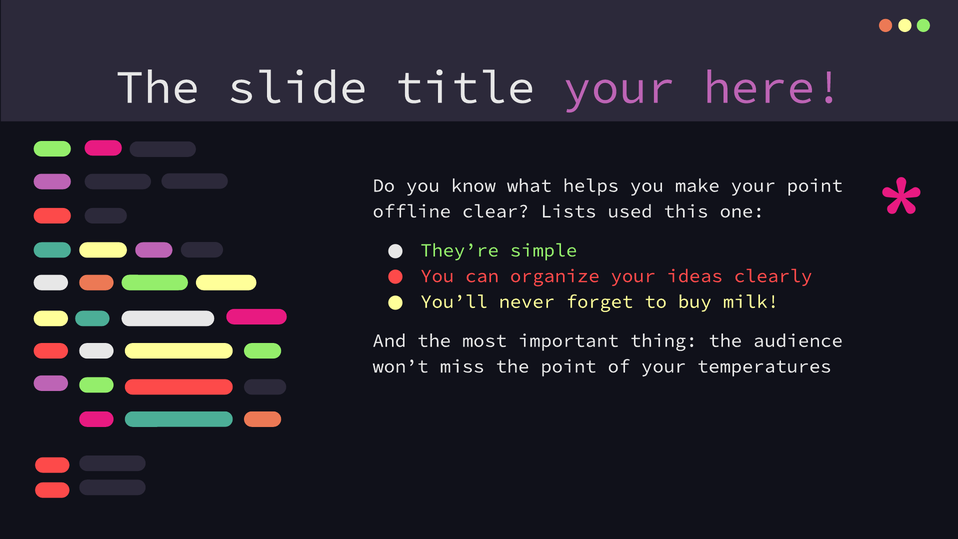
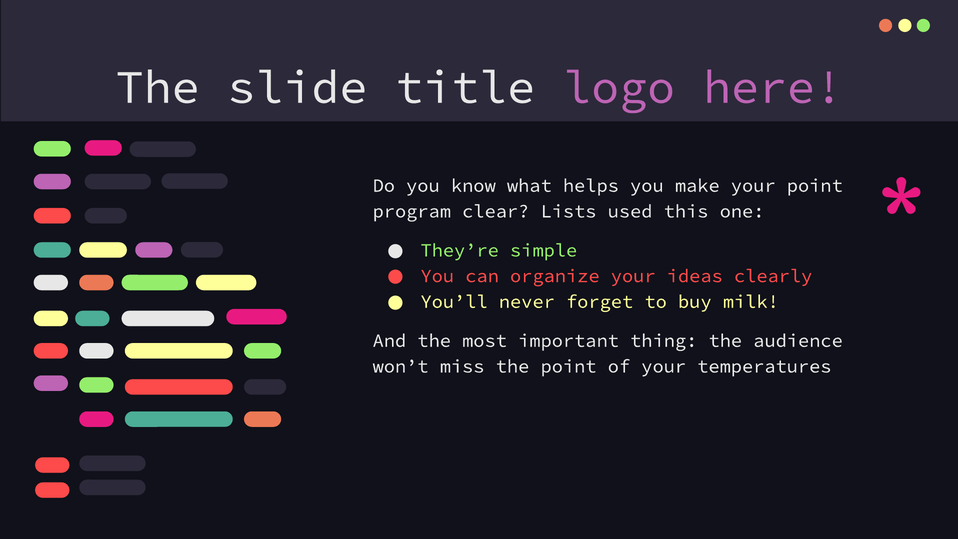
title your: your -> logo
offline: offline -> program
